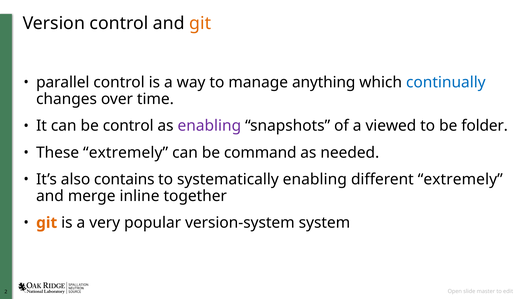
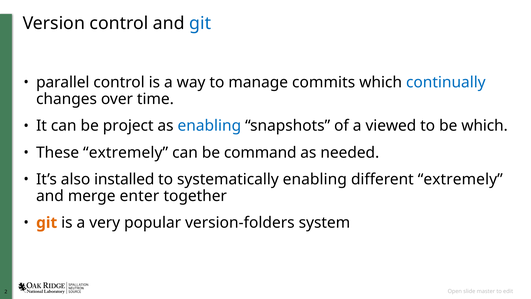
git at (200, 23) colour: orange -> blue
anything: anything -> commits
be control: control -> project
enabling at (209, 126) colour: purple -> blue
be folder: folder -> which
contains: contains -> installed
inline: inline -> enter
version-system: version-system -> version-folders
